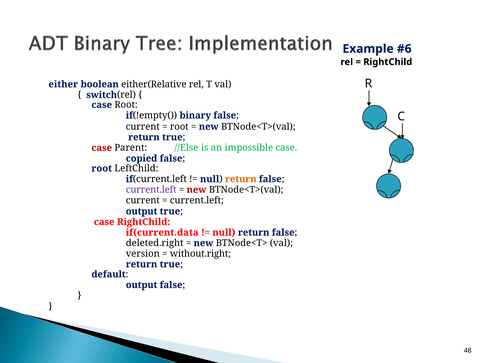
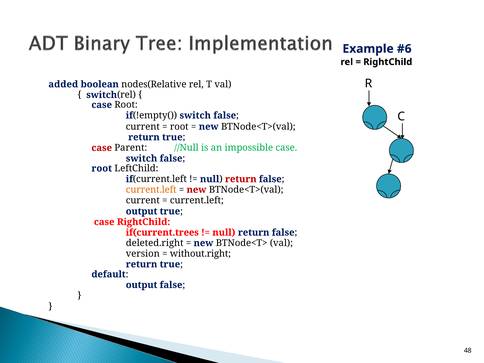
either: either -> added
either(Relative: either(Relative -> nodes(Relative
if(!empty( binary: binary -> switch
//Else: //Else -> //Null
copied at (142, 158): copied -> switch
return at (241, 179) colour: orange -> red
current.left at (151, 190) colour: purple -> orange
if(current.data: if(current.data -> if(current.trees
